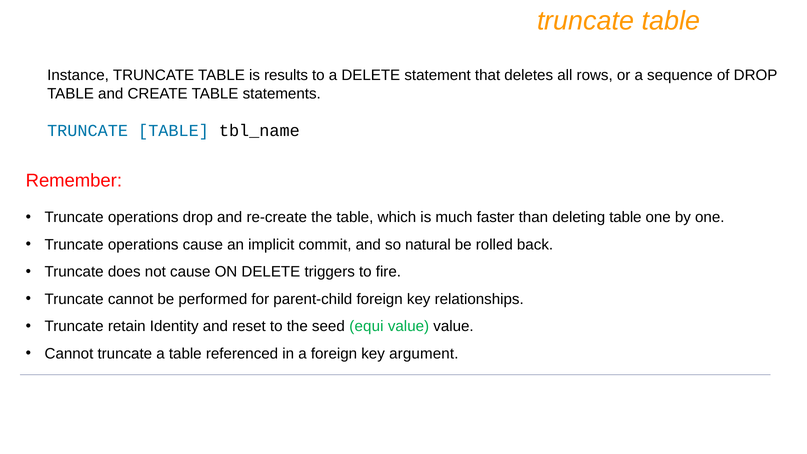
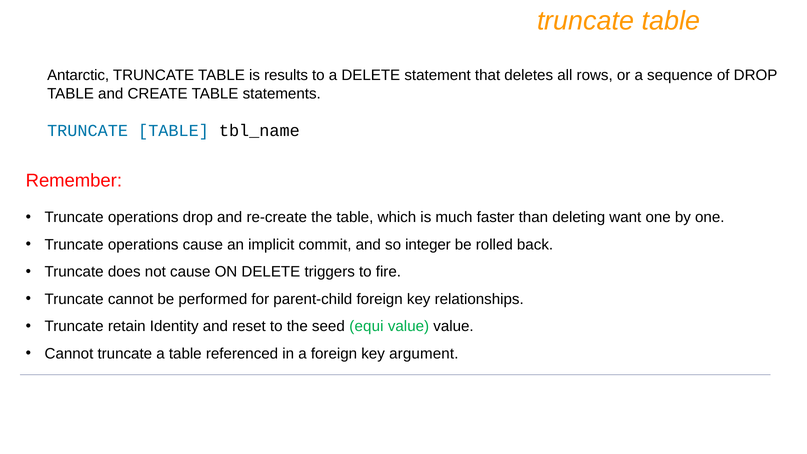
Instance: Instance -> Antarctic
deleting table: table -> want
natural: natural -> integer
